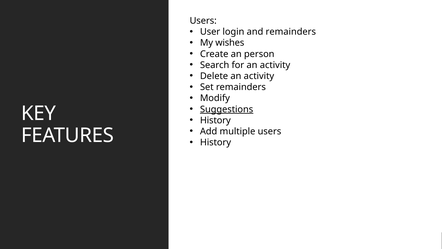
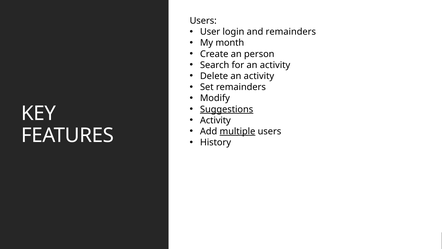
wishes: wishes -> month
History at (215, 120): History -> Activity
multiple underline: none -> present
